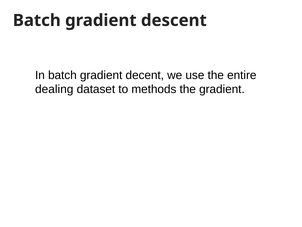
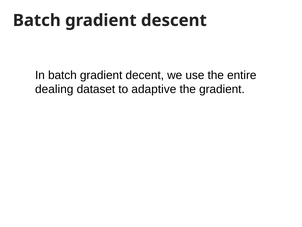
methods: methods -> adaptive
